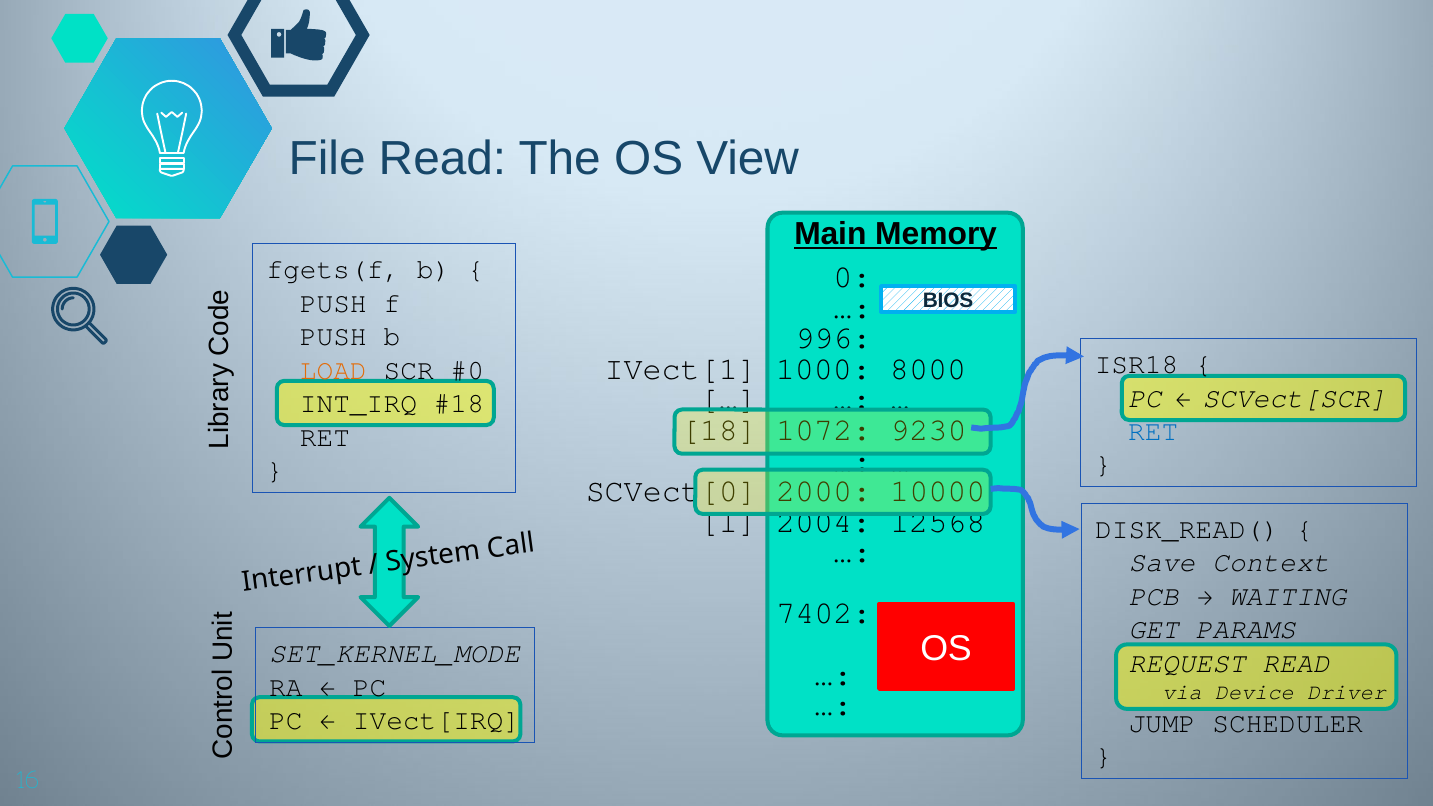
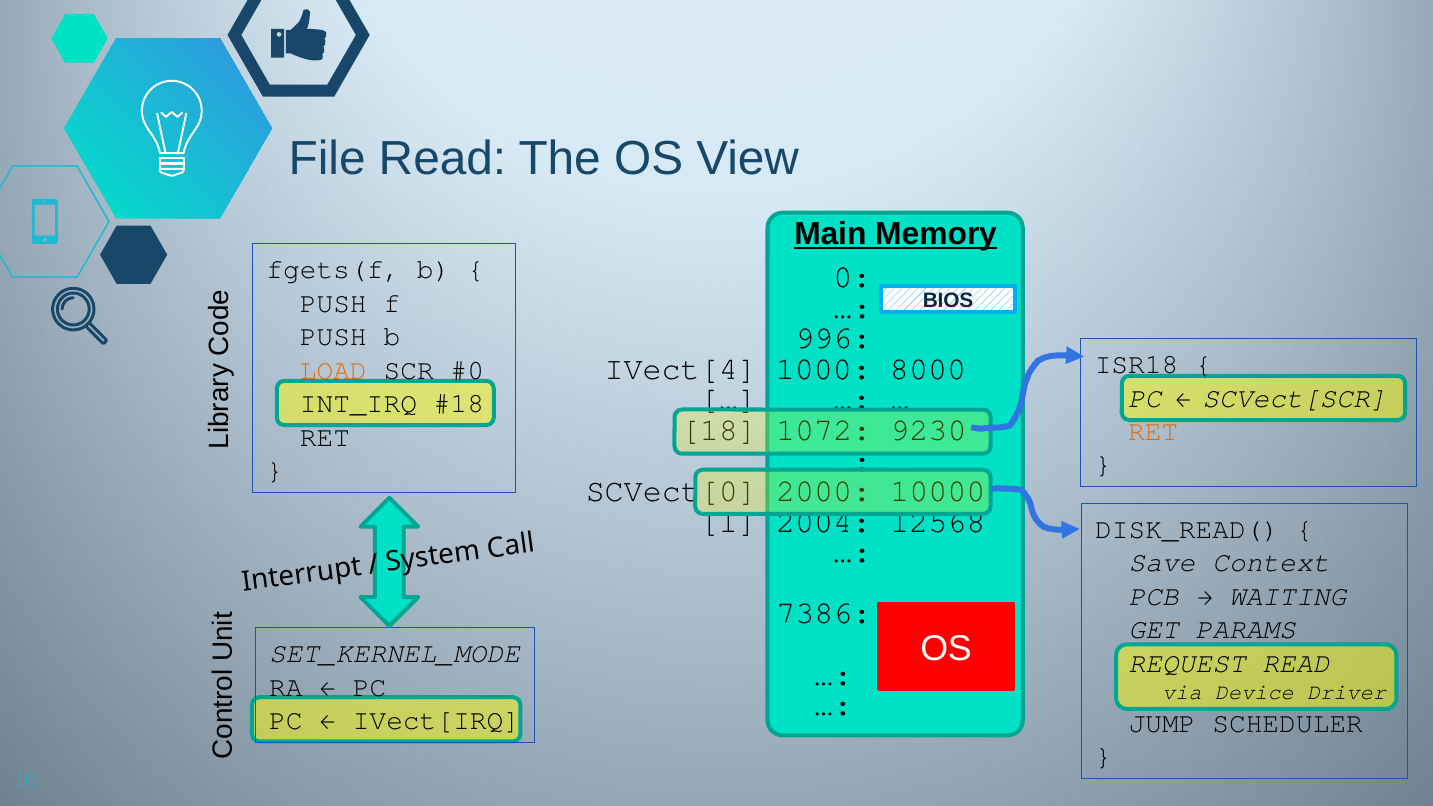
IVect[1: IVect[1 -> IVect[4
RET at (1153, 431) colour: blue -> orange
7402: 7402 -> 7386
